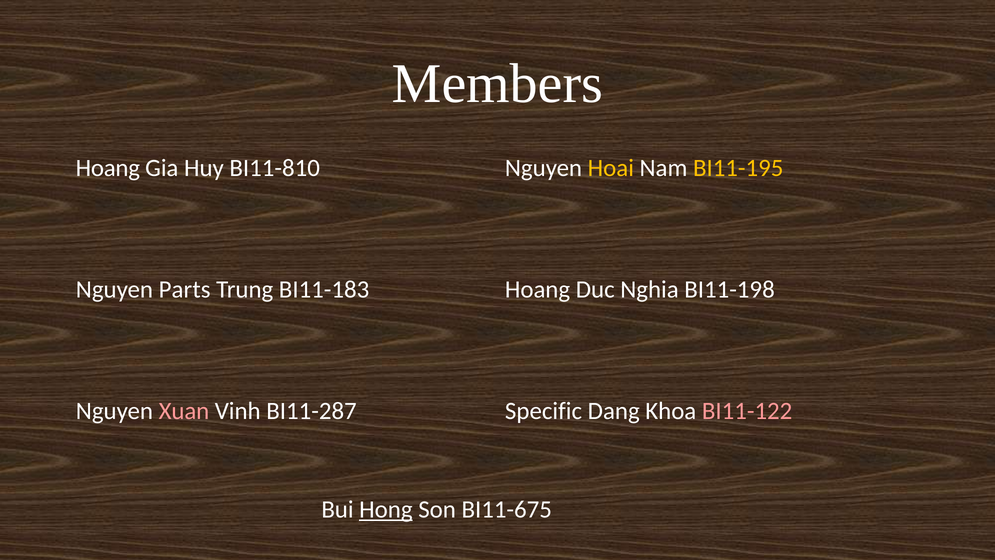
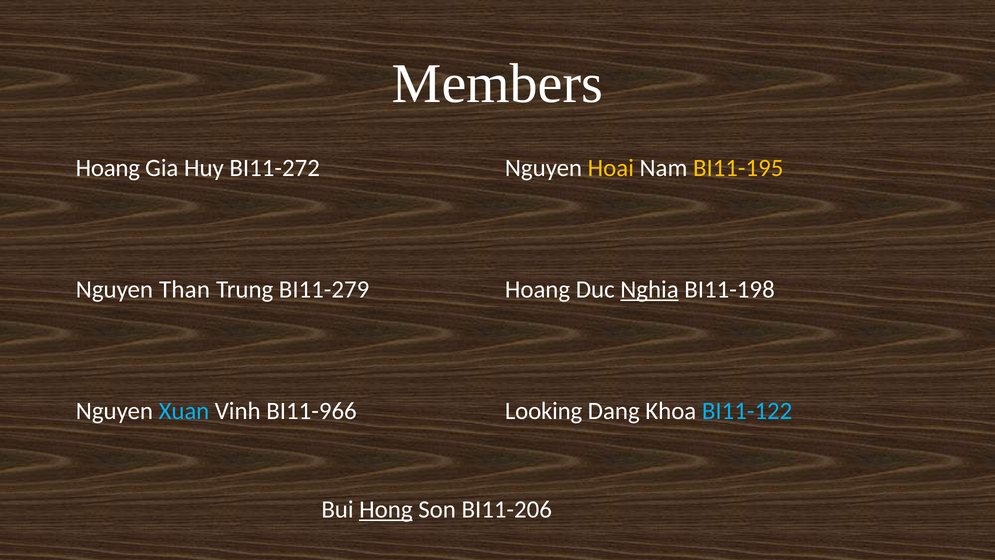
BI11-810: BI11-810 -> BI11-272
Parts: Parts -> Than
BI11-183: BI11-183 -> BI11-279
Nghia underline: none -> present
Xuan colour: pink -> light blue
BI11-287: BI11-287 -> BI11-966
Specific: Specific -> Looking
BI11-122 colour: pink -> light blue
BI11-675: BI11-675 -> BI11-206
